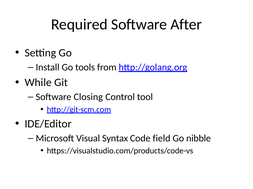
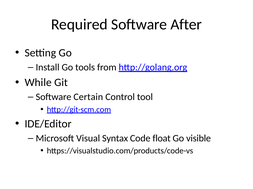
Closing: Closing -> Certain
field: field -> float
nibble: nibble -> visible
